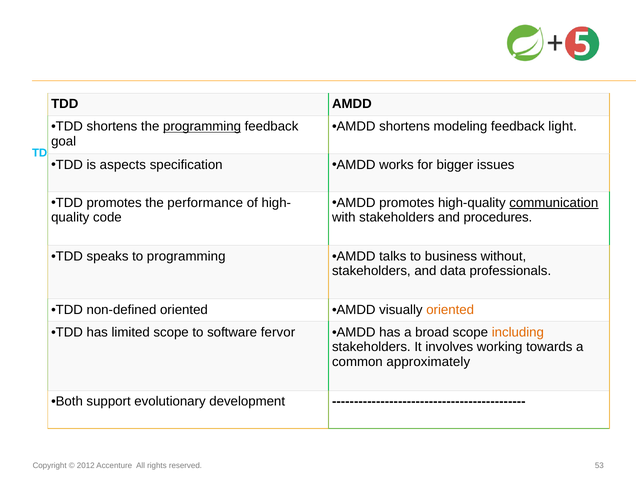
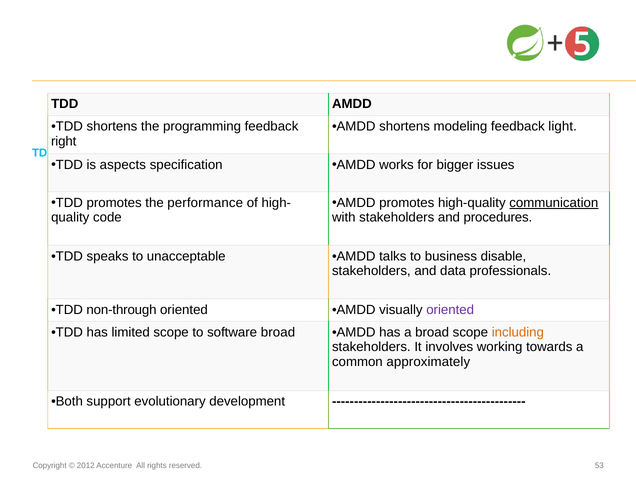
programming at (202, 127) underline: present -> none
goal: goal -> right
to programming: programming -> unacceptable
without: without -> disable
non-defined: non-defined -> non-through
oriented at (450, 310) colour: orange -> purple
software fervor: fervor -> broad
